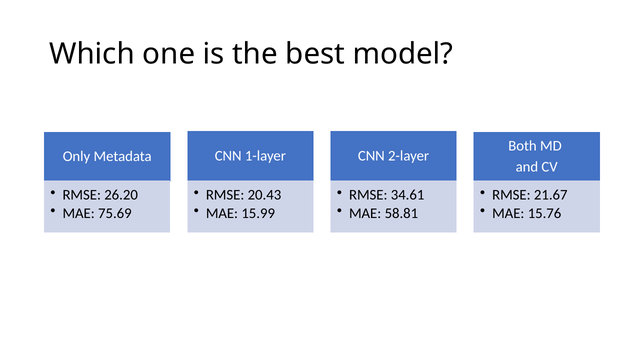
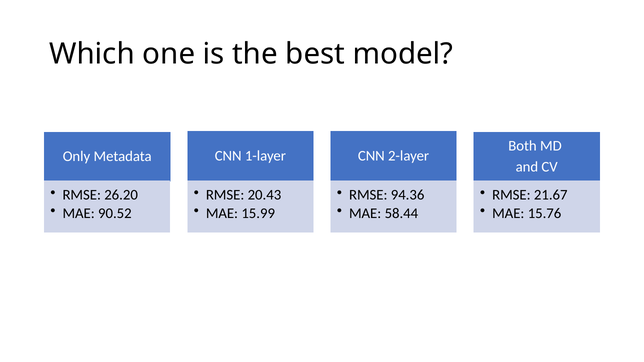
34.61: 34.61 -> 94.36
75.69: 75.69 -> 90.52
58.81: 58.81 -> 58.44
